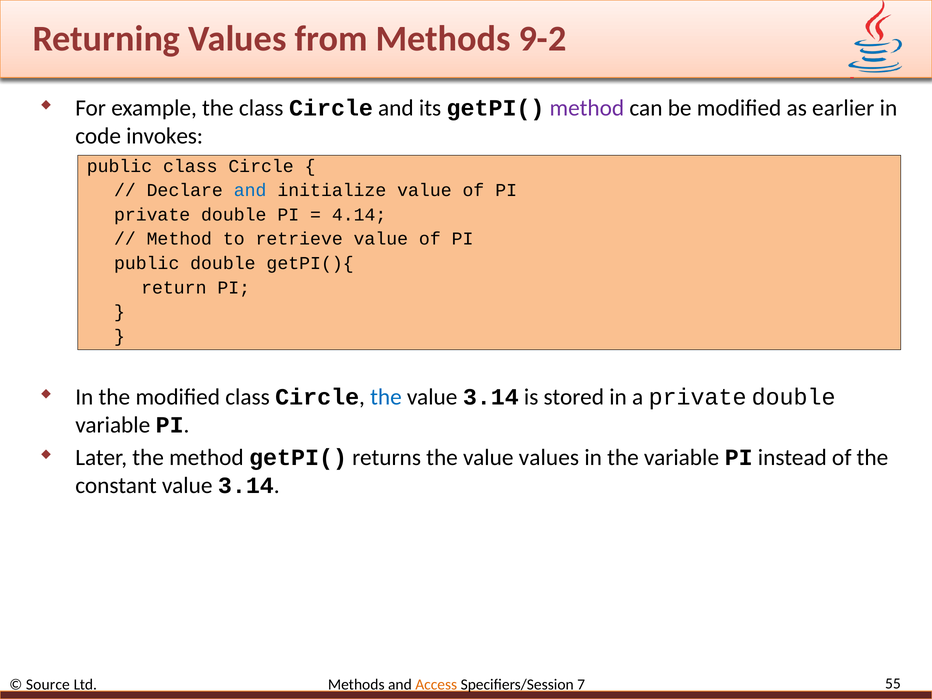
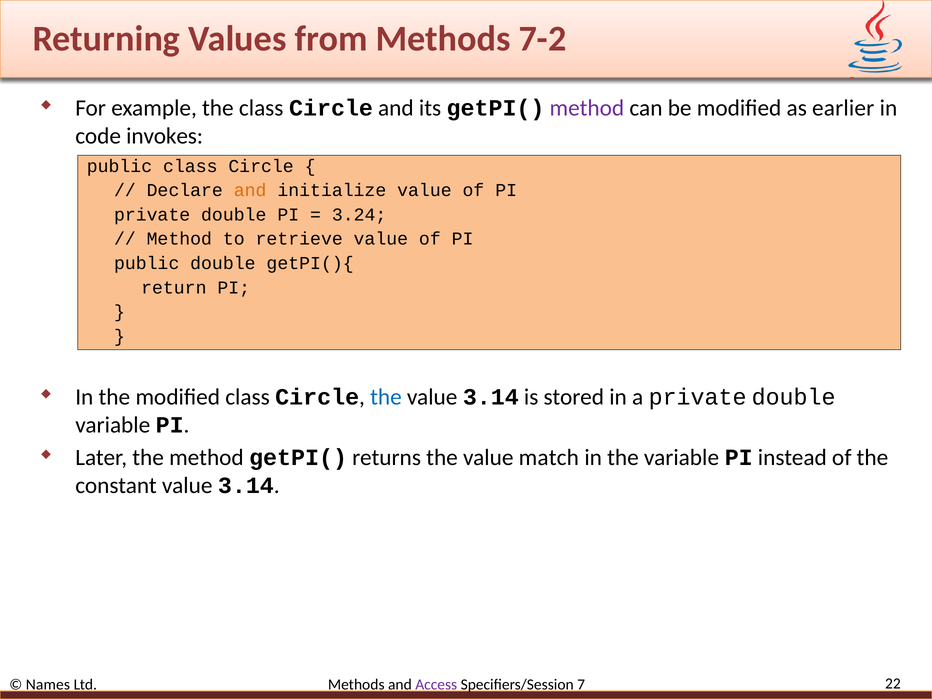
9-2: 9-2 -> 7-2
and at (250, 190) colour: blue -> orange
4.14: 4.14 -> 3.24
value values: values -> match
Source: Source -> Names
Access colour: orange -> purple
55: 55 -> 22
